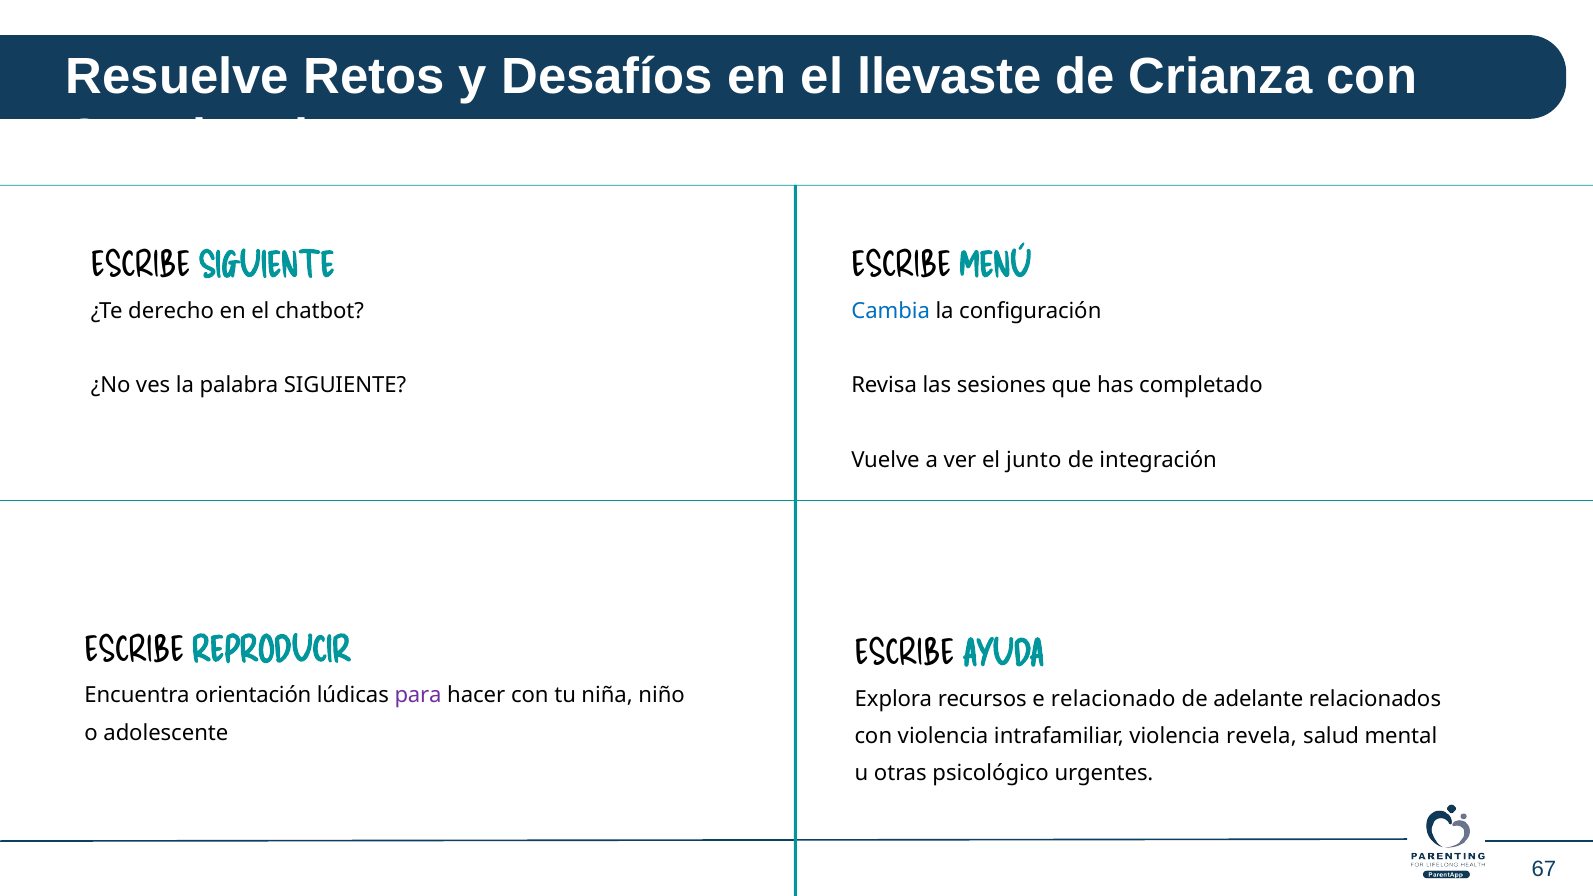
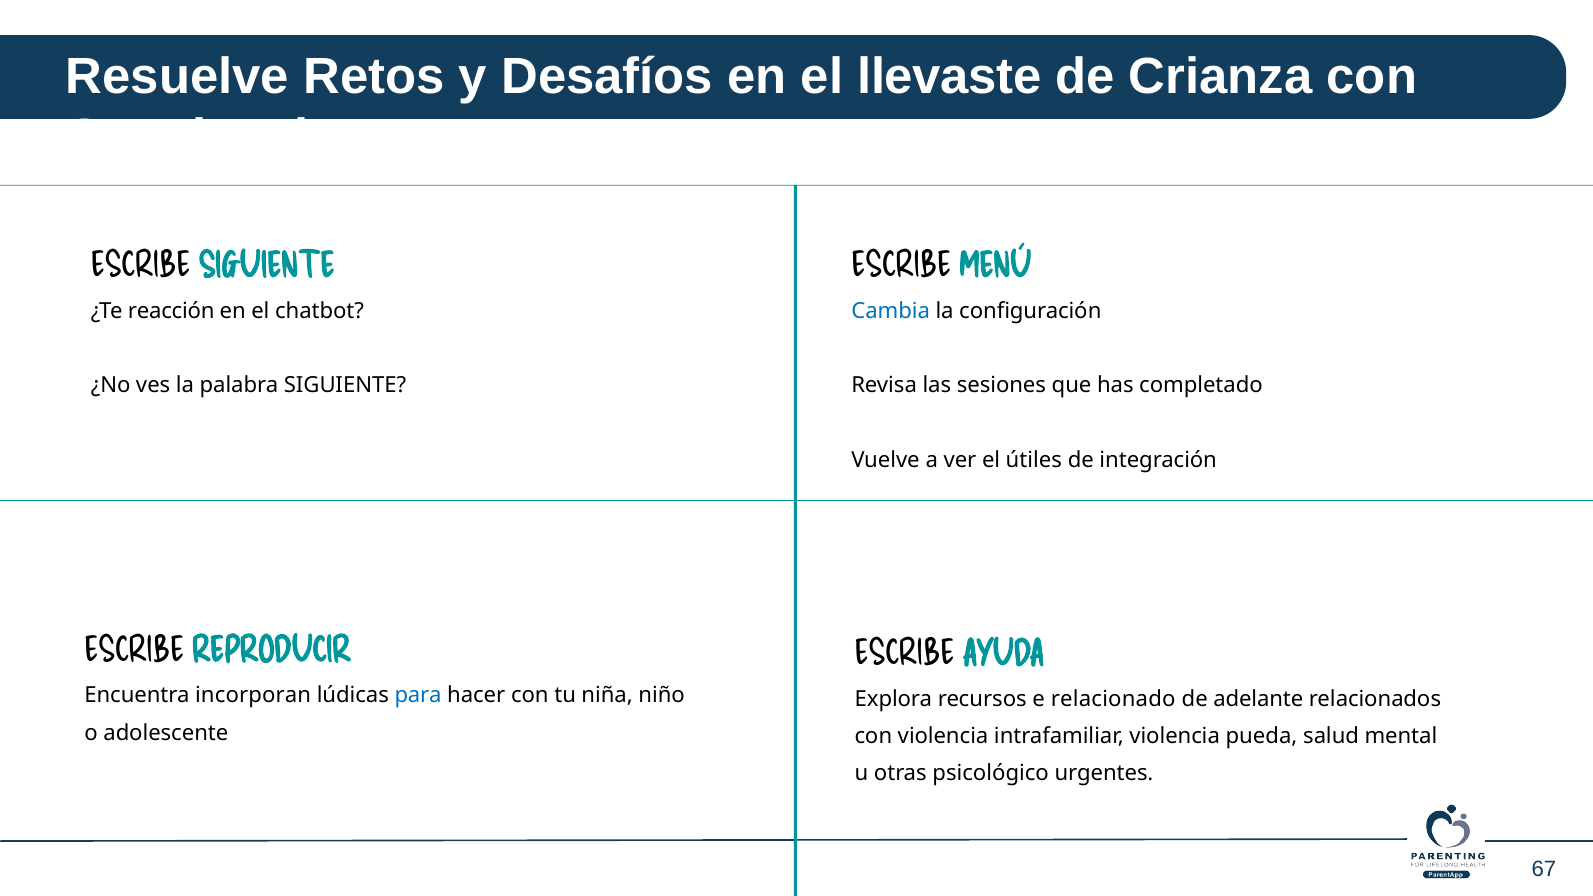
derecho: derecho -> reacción
junto: junto -> útiles
orientación: orientación -> incorporan
para colour: purple -> blue
revela: revela -> pueda
